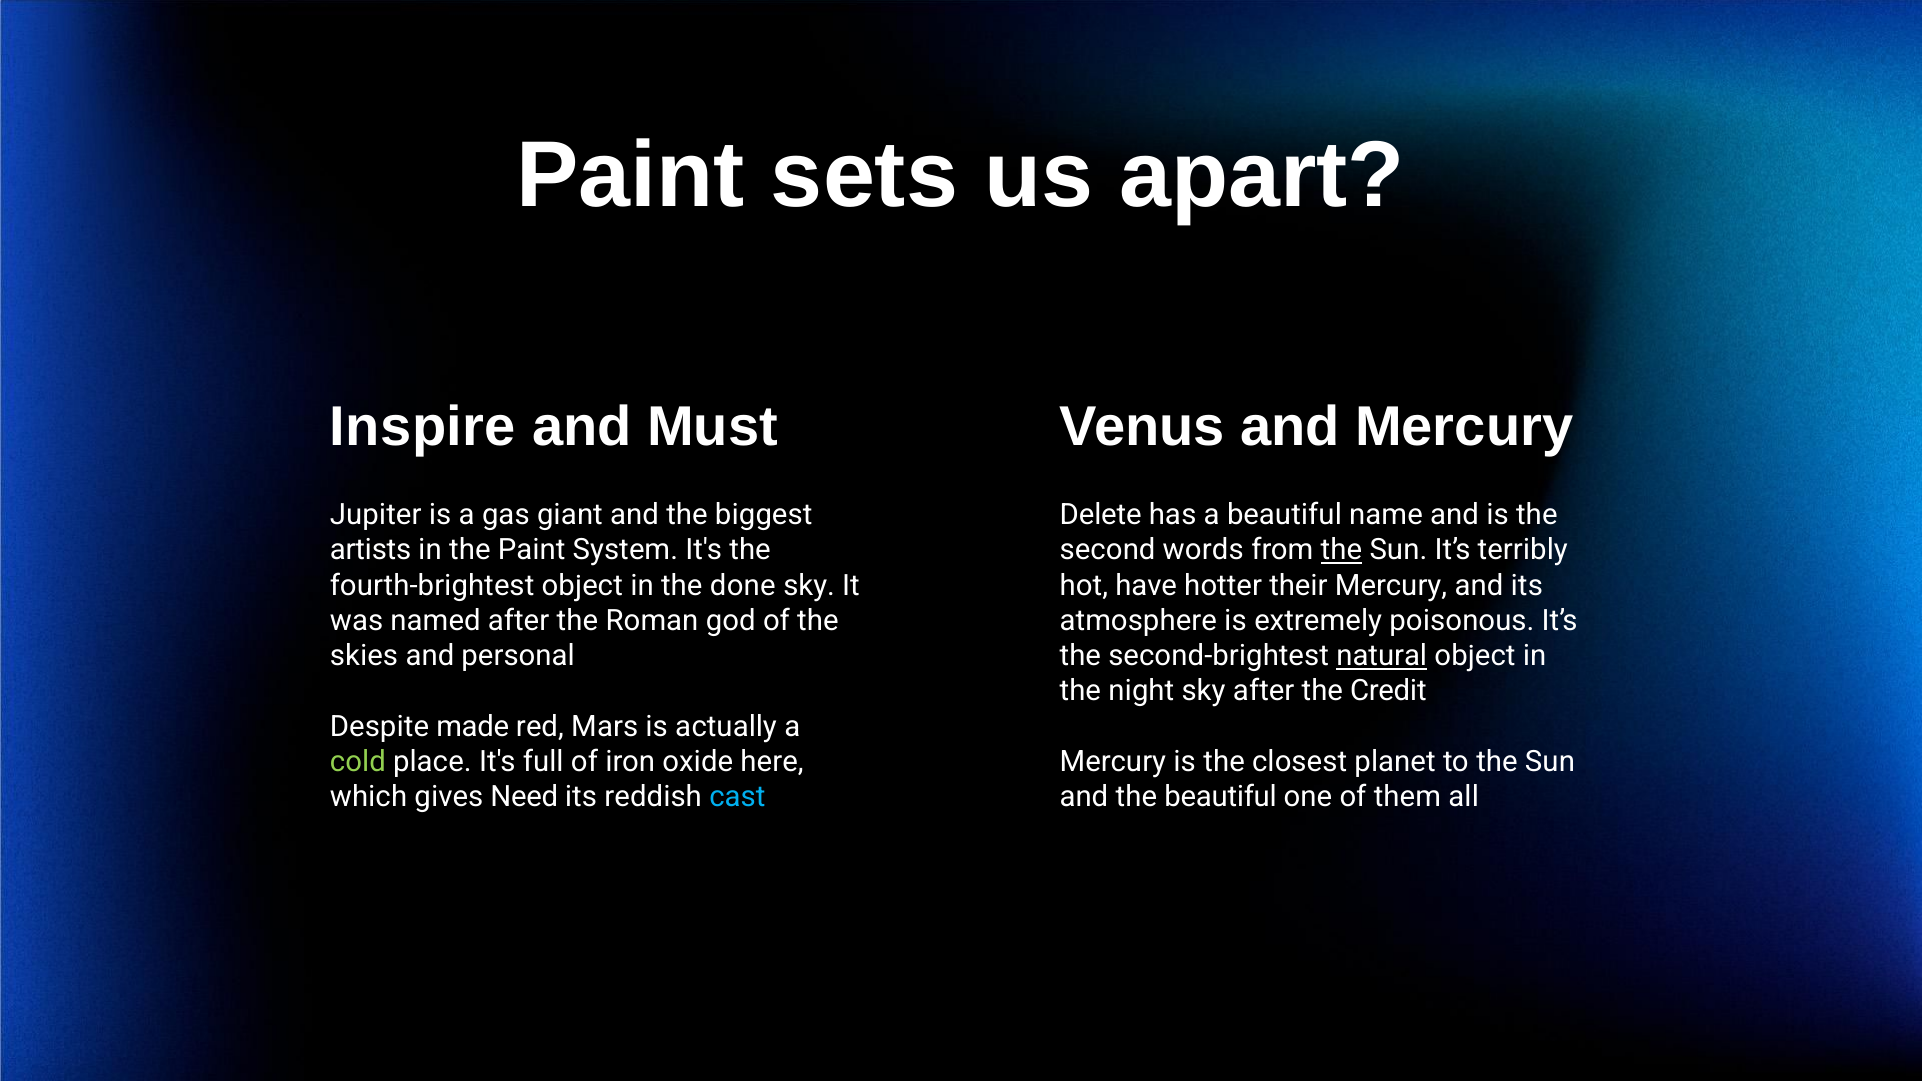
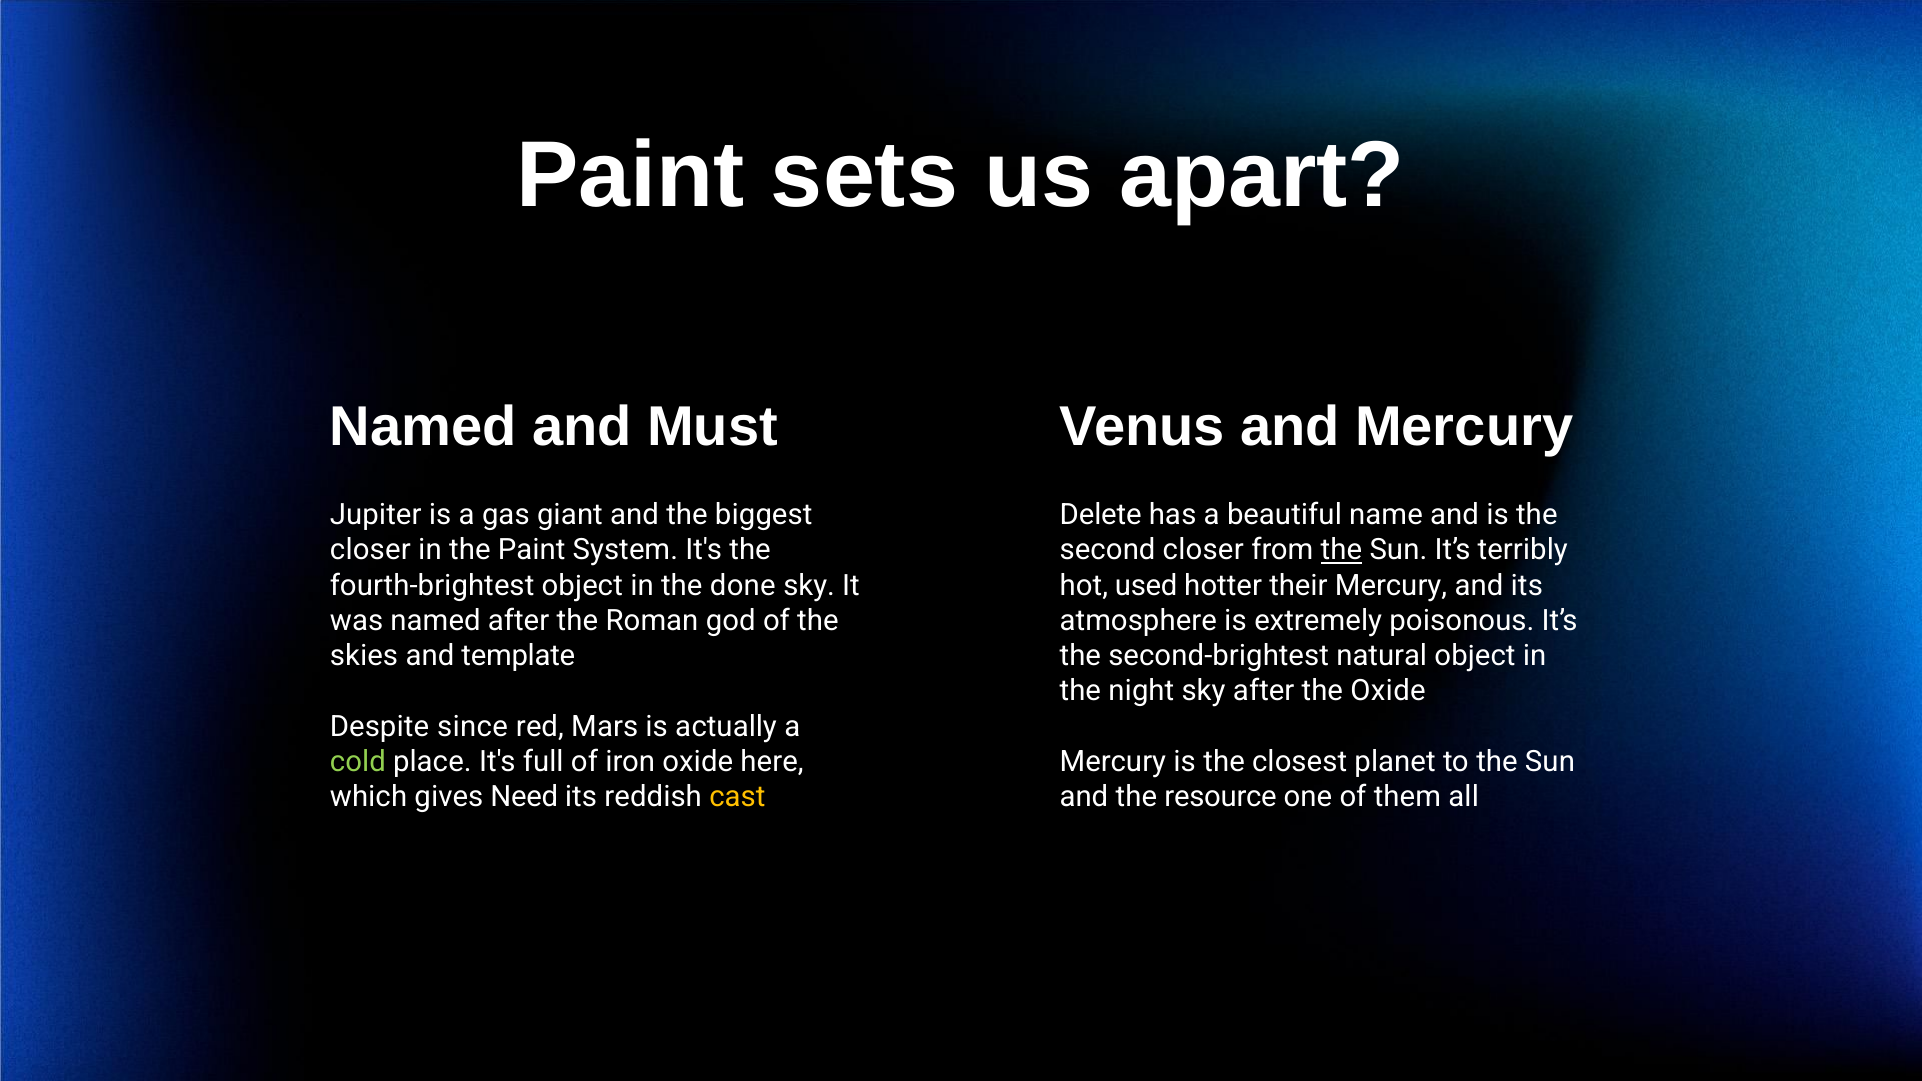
Inspire at (423, 427): Inspire -> Named
artists at (371, 550): artists -> closer
second words: words -> closer
have: have -> used
personal: personal -> template
natural underline: present -> none
the Credit: Credit -> Oxide
made: made -> since
cast colour: light blue -> yellow
the beautiful: beautiful -> resource
